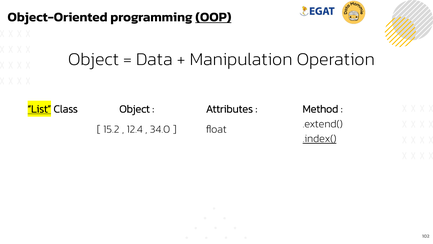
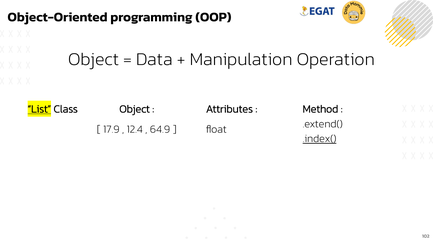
OOP underline: present -> none
15.2: 15.2 -> 17.9
34.0: 34.0 -> 64.9
